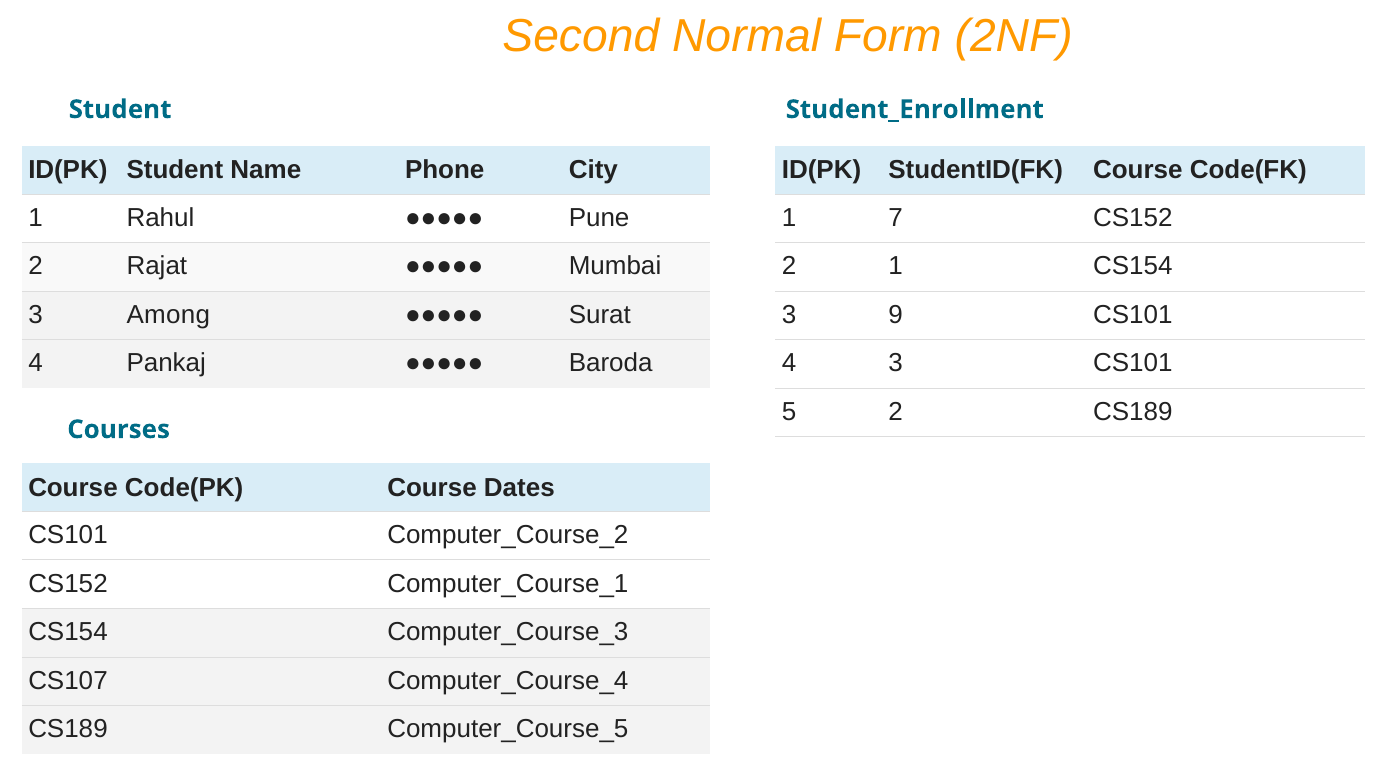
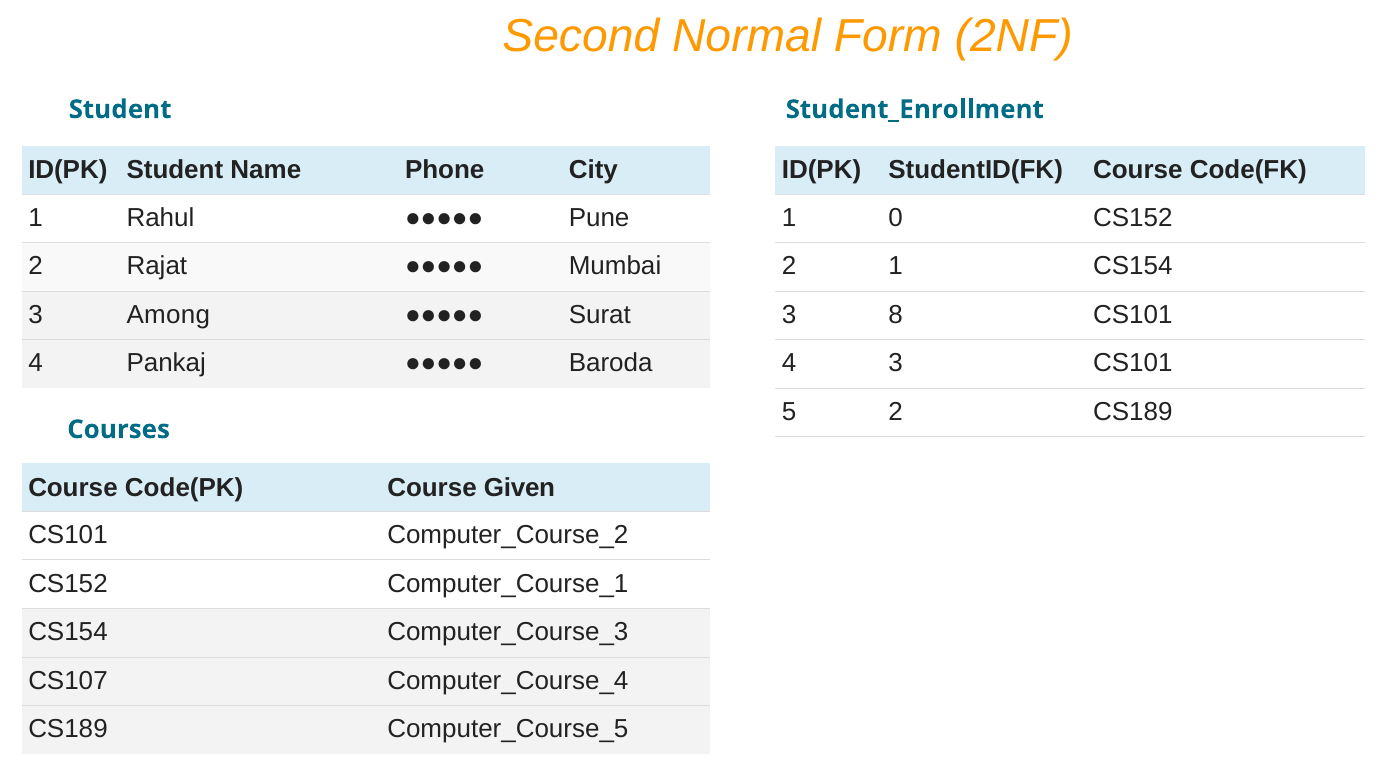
7: 7 -> 0
9: 9 -> 8
Dates: Dates -> Given
